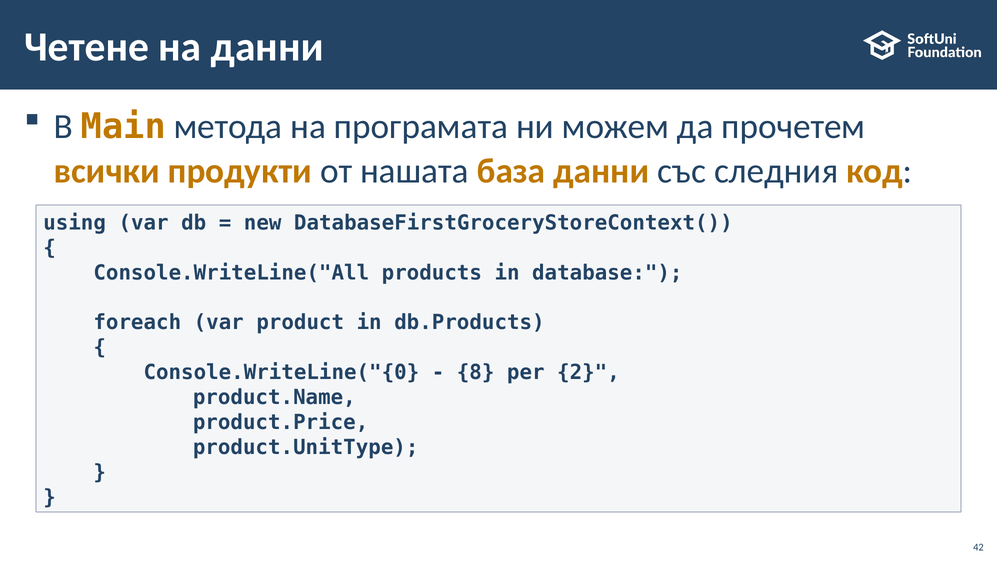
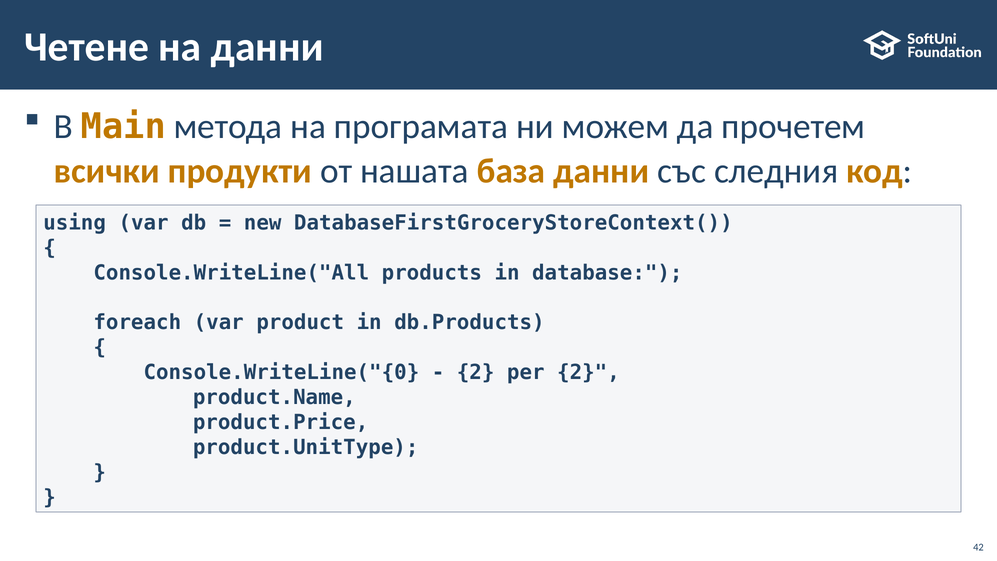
8 at (476, 372): 8 -> 2
